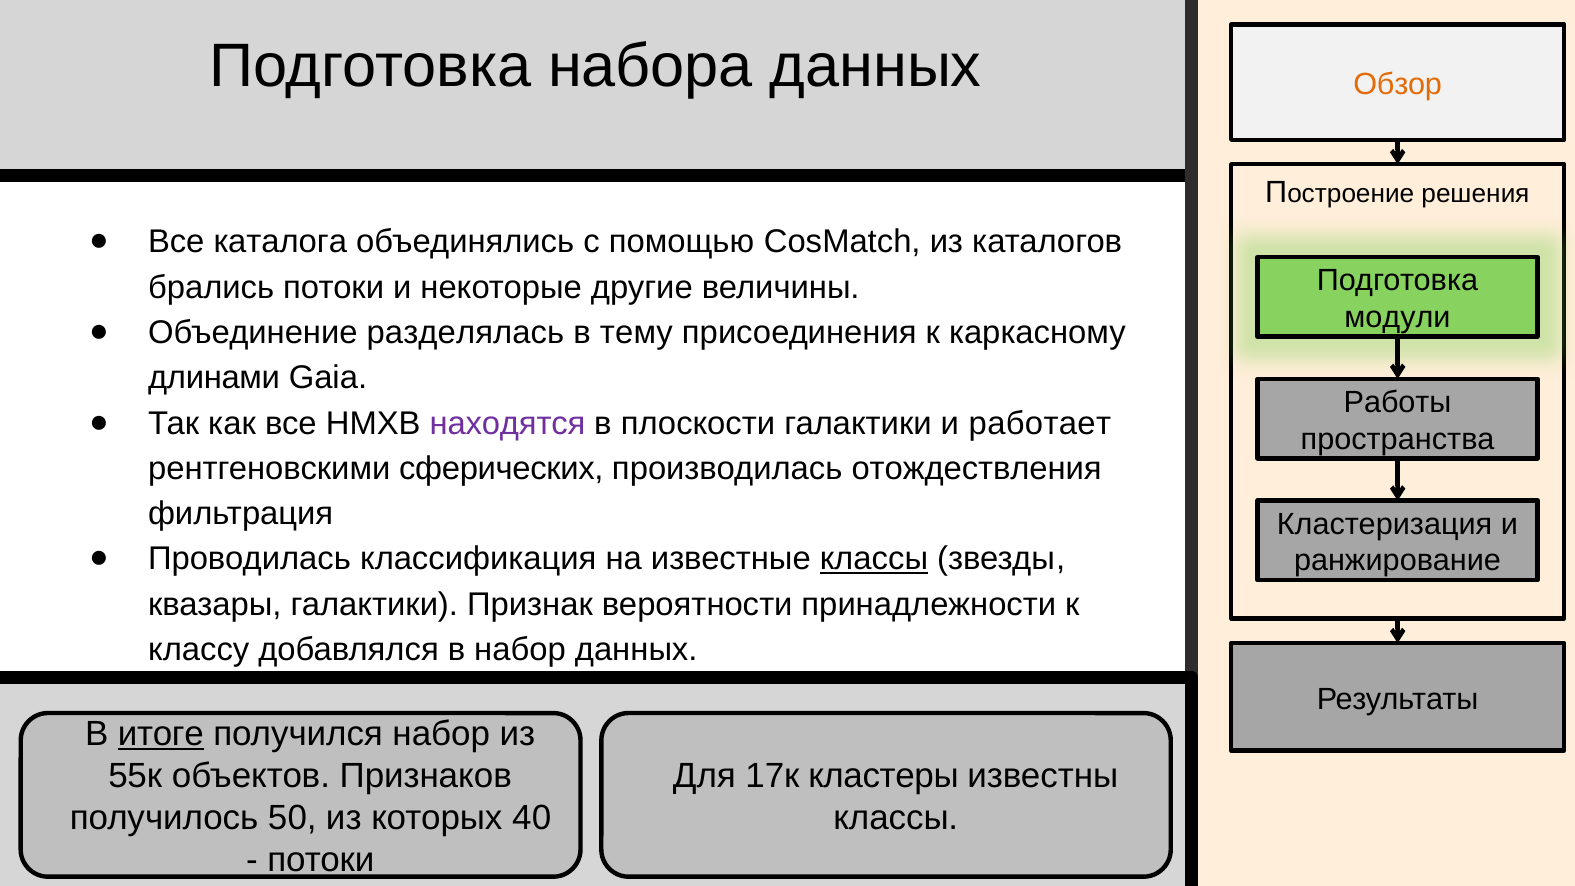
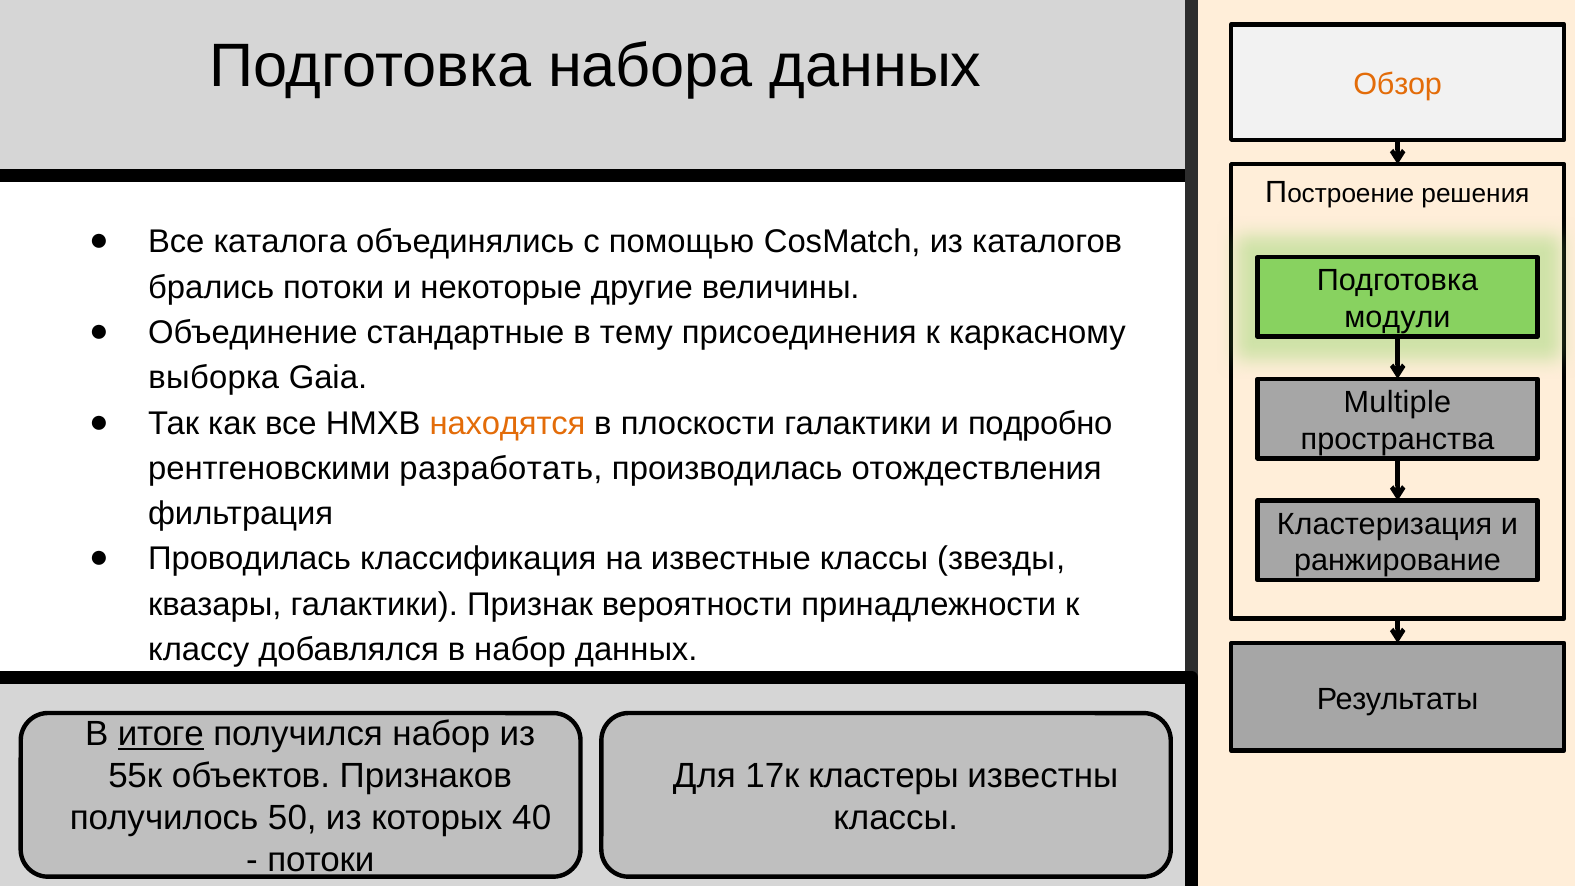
разделялась: разделялась -> стандартные
длинами: длинами -> выборка
Работы: Работы -> Multiple
находятся colour: purple -> orange
работает: работает -> подробно
сферических: сферических -> разработать
классы at (874, 559) underline: present -> none
